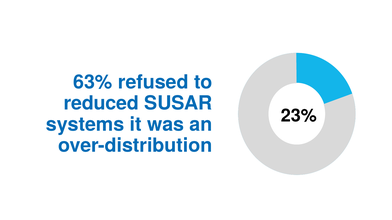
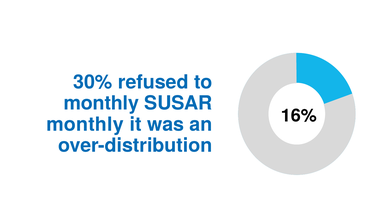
63%: 63% -> 30%
reduced at (101, 103): reduced -> monthly
23%: 23% -> 16%
systems at (85, 125): systems -> monthly
